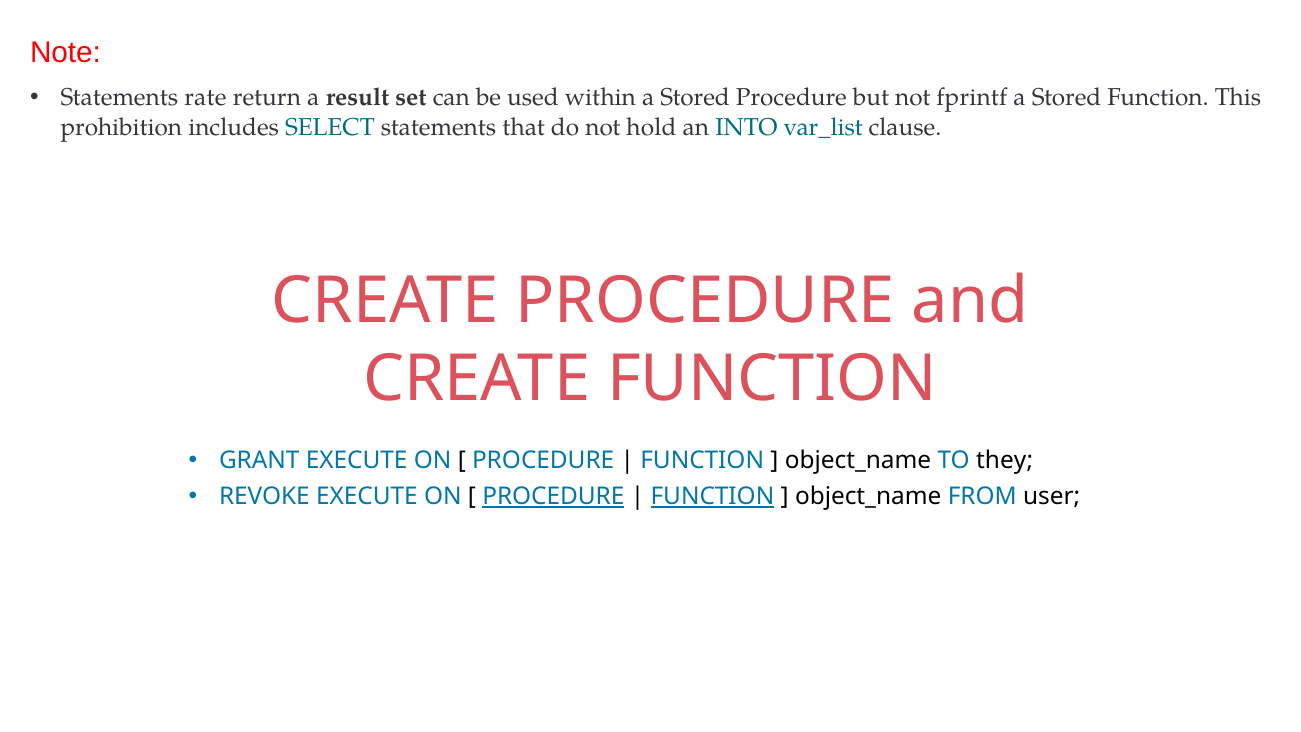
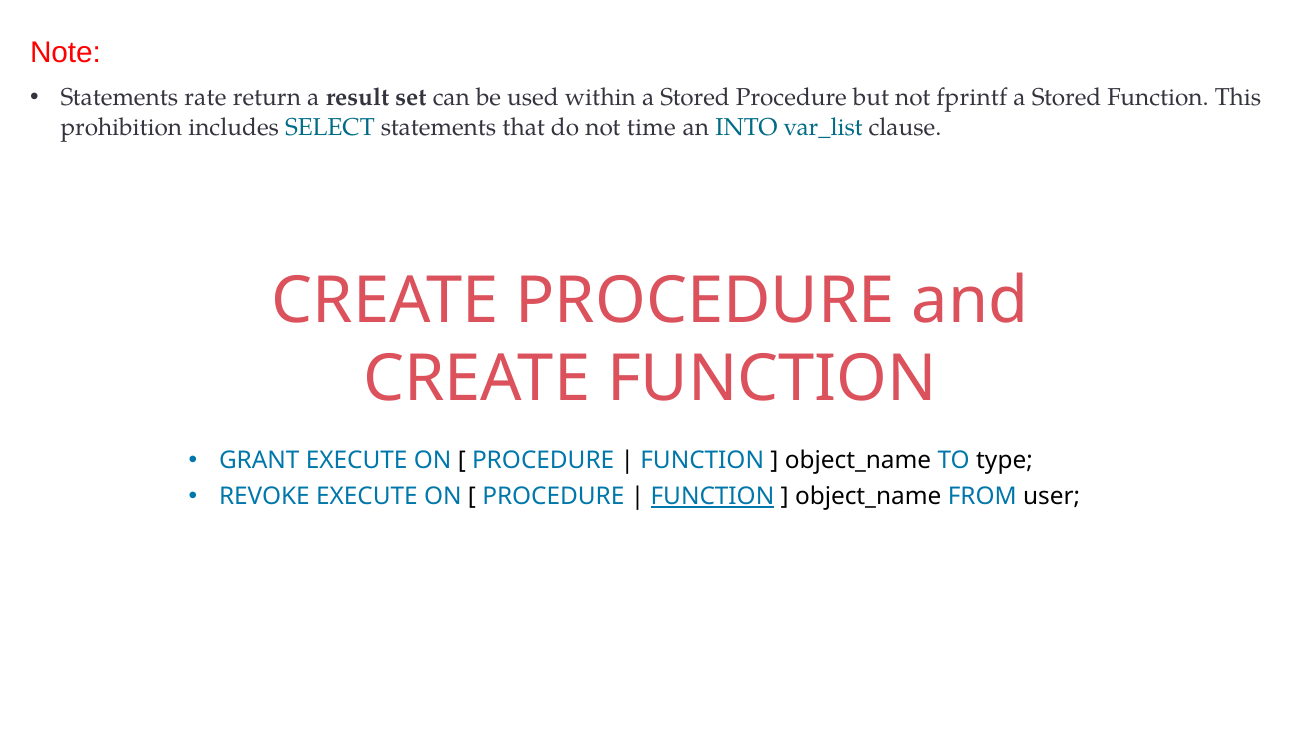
hold: hold -> time
they: they -> type
PROCEDURE at (553, 496) underline: present -> none
